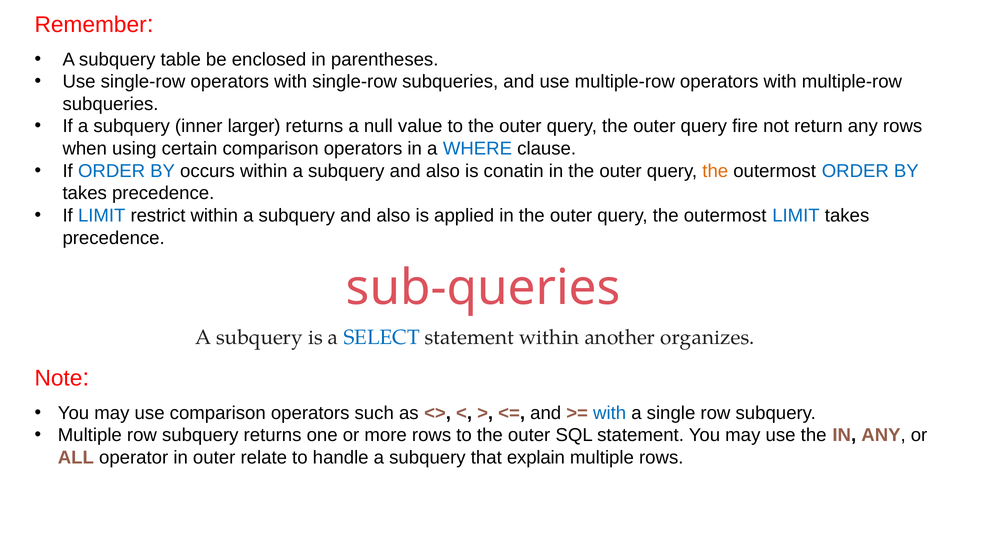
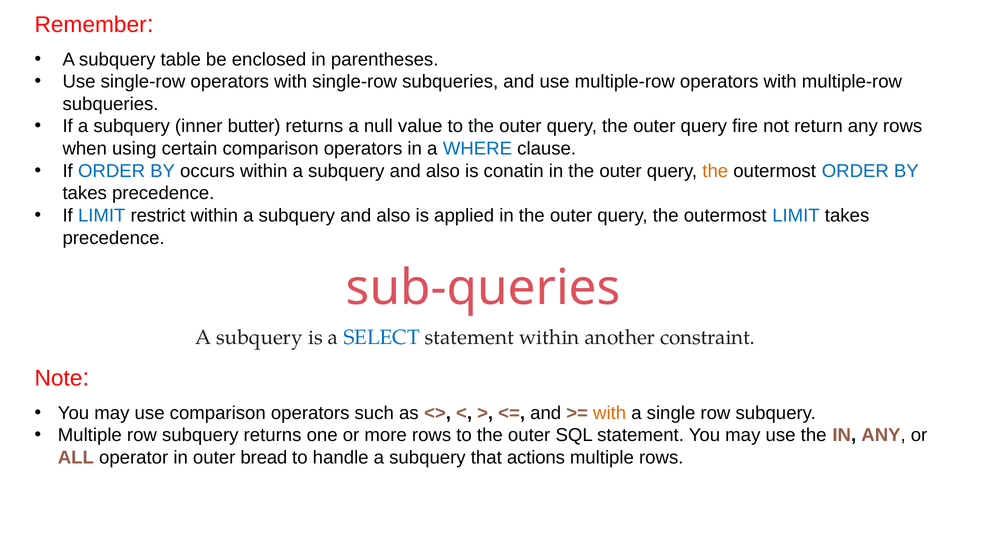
larger: larger -> butter
organizes: organizes -> constraint
with at (610, 413) colour: blue -> orange
relate: relate -> bread
explain: explain -> actions
